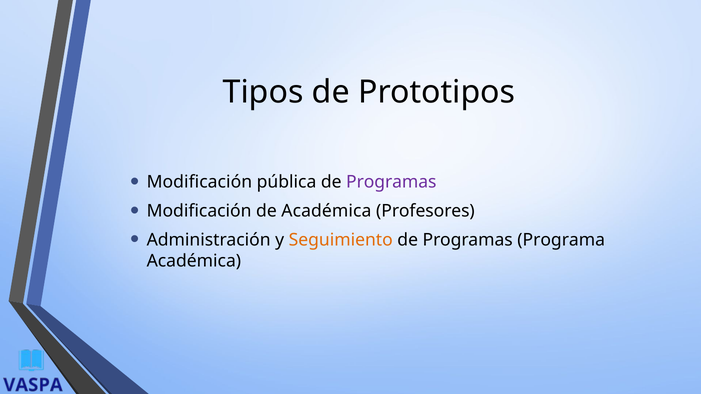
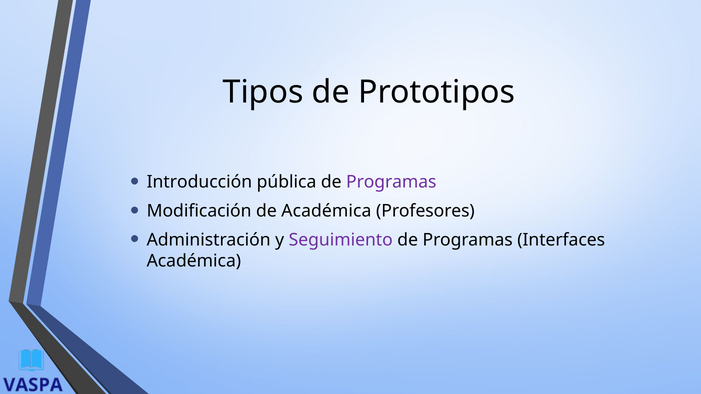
Modificación at (199, 182): Modificación -> Introducción
Seguimiento colour: orange -> purple
Programa: Programa -> Interfaces
